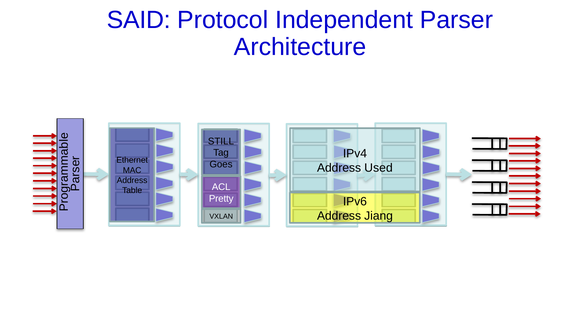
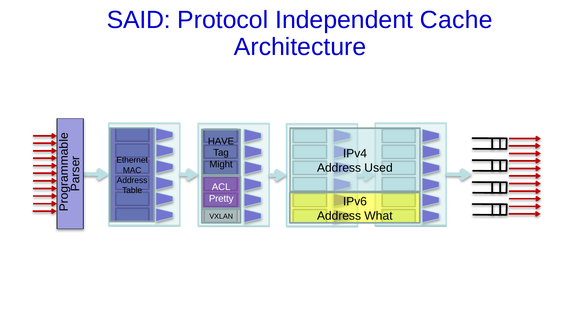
Parser: Parser -> Cache
STILL: STILL -> HAVE
Goes: Goes -> Might
Jiang: Jiang -> What
